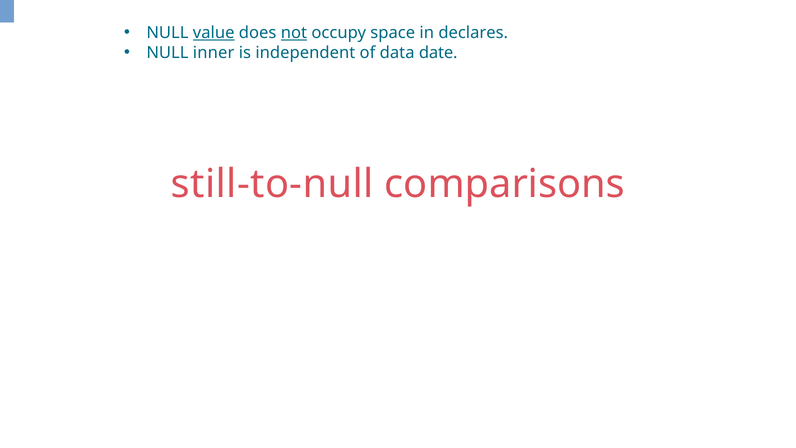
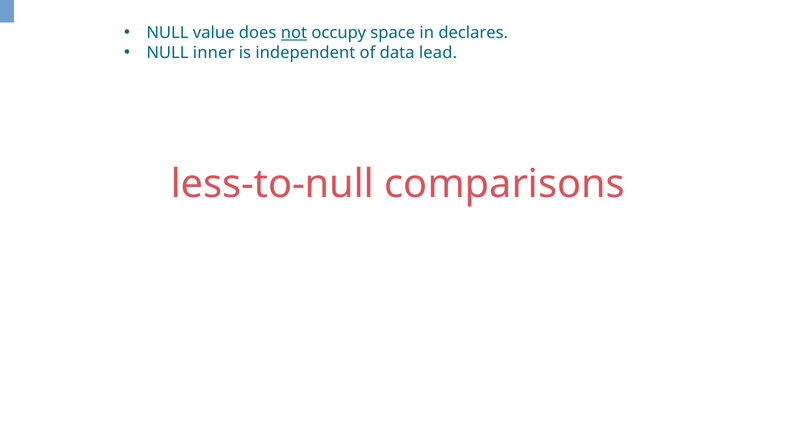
value underline: present -> none
date: date -> lead
still-to-null: still-to-null -> less-to-null
